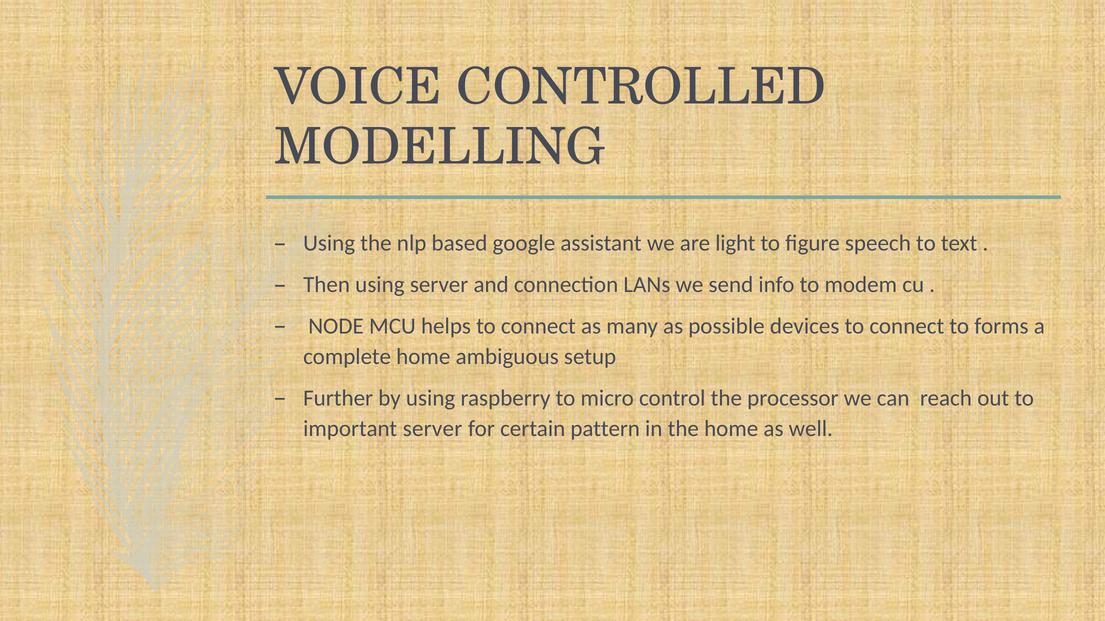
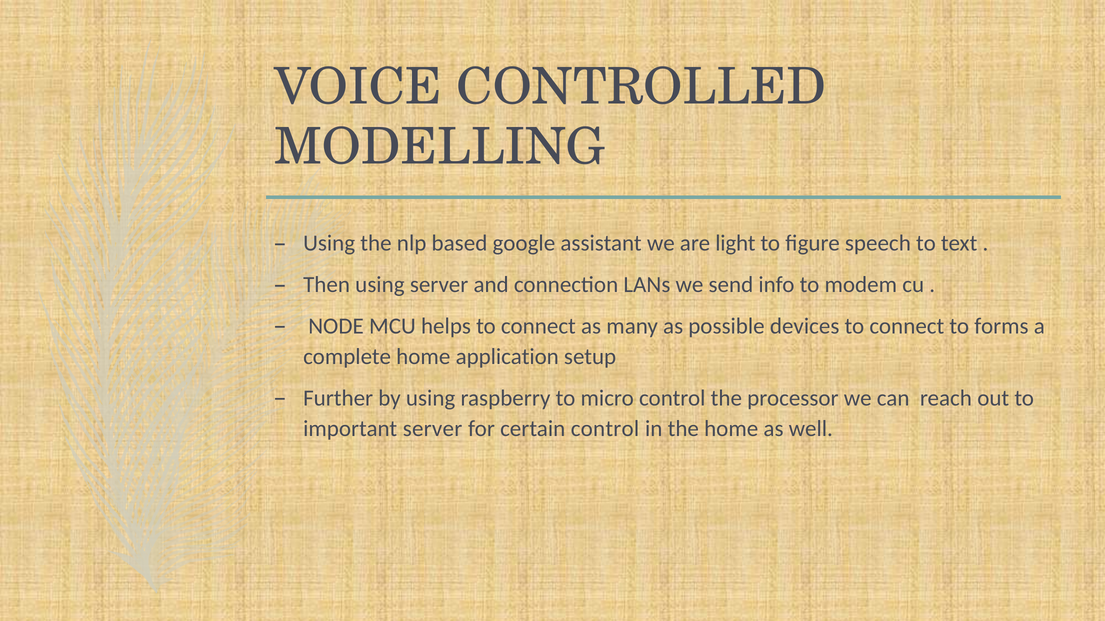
ambiguous: ambiguous -> application
certain pattern: pattern -> control
